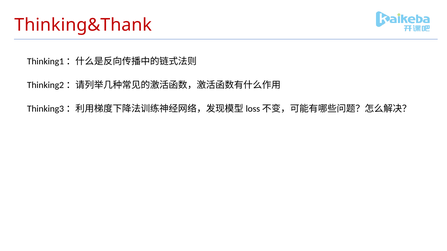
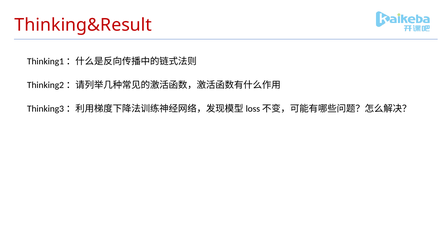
Thinking&Thank: Thinking&Thank -> Thinking&Result
